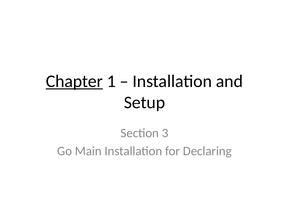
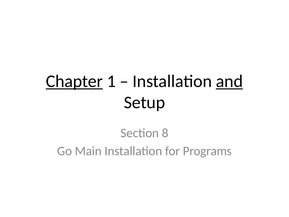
and underline: none -> present
3: 3 -> 8
Declaring: Declaring -> Programs
